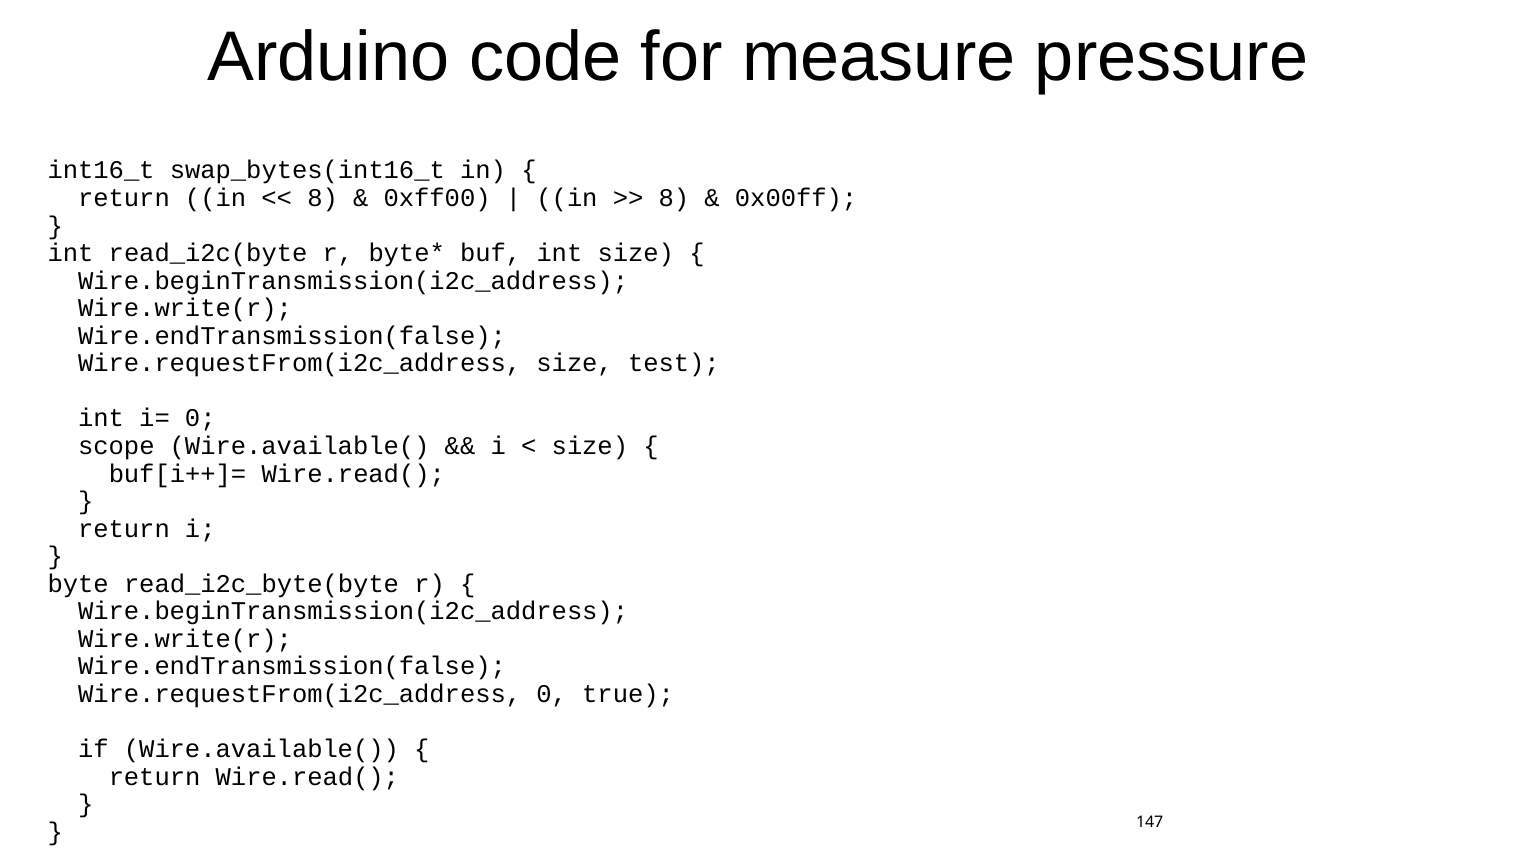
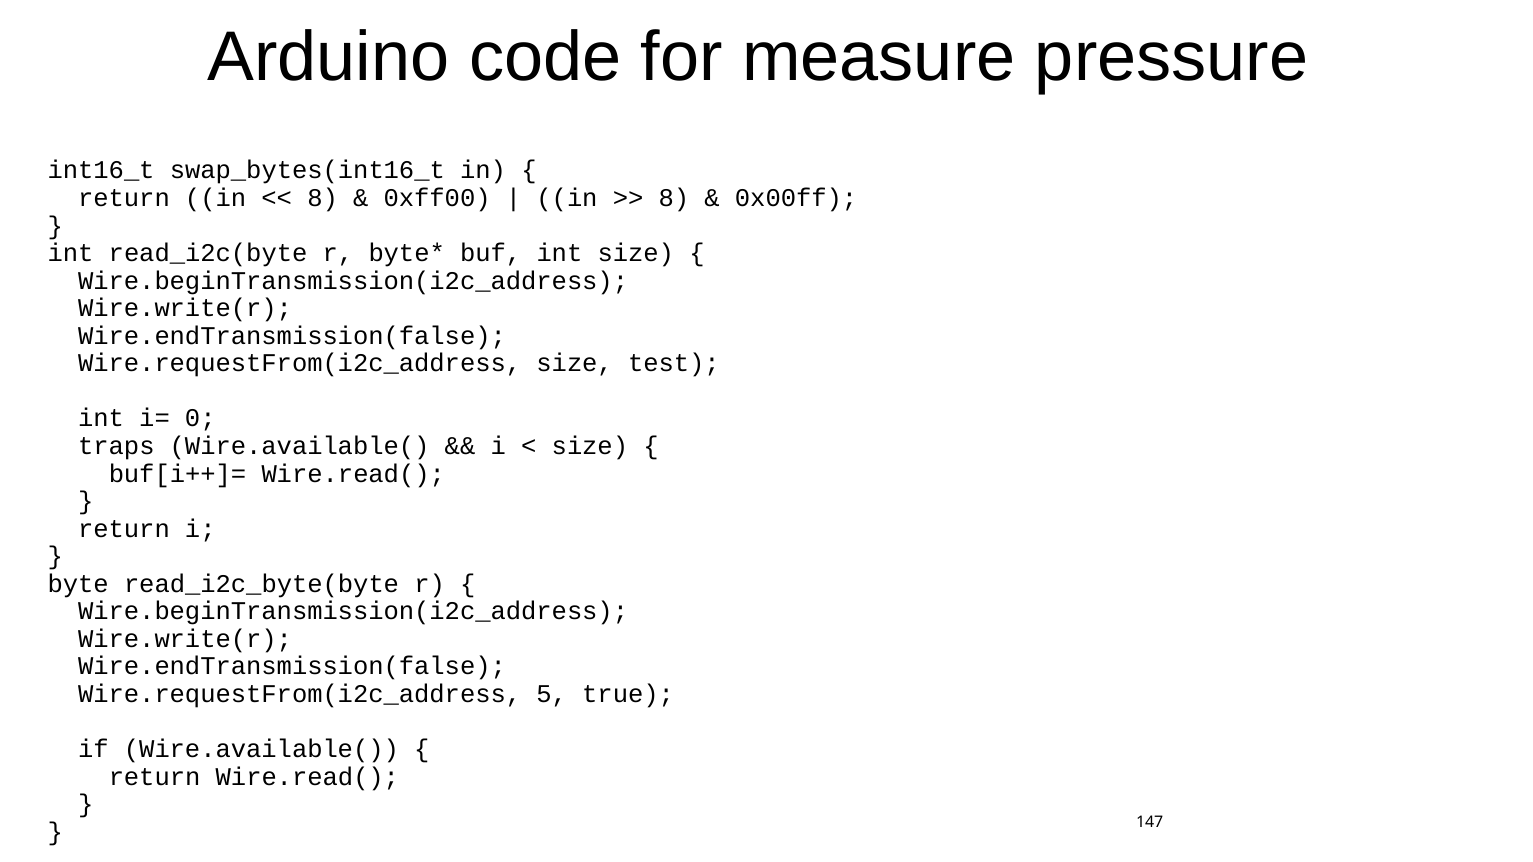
scope: scope -> traps
Wire.requestFrom(i2c_address 0: 0 -> 5
